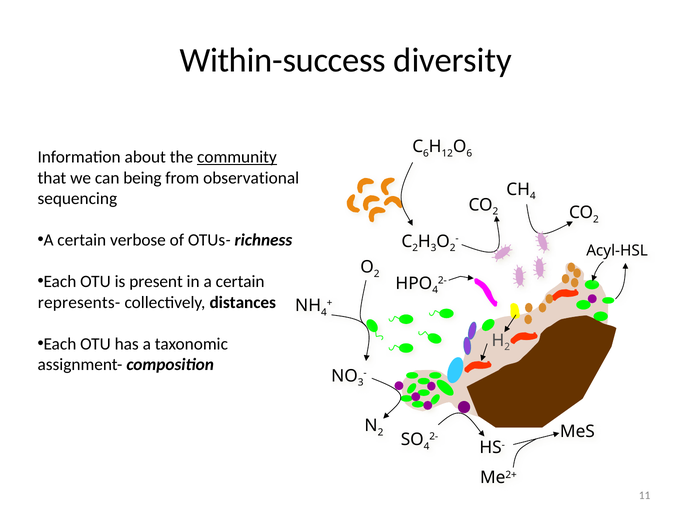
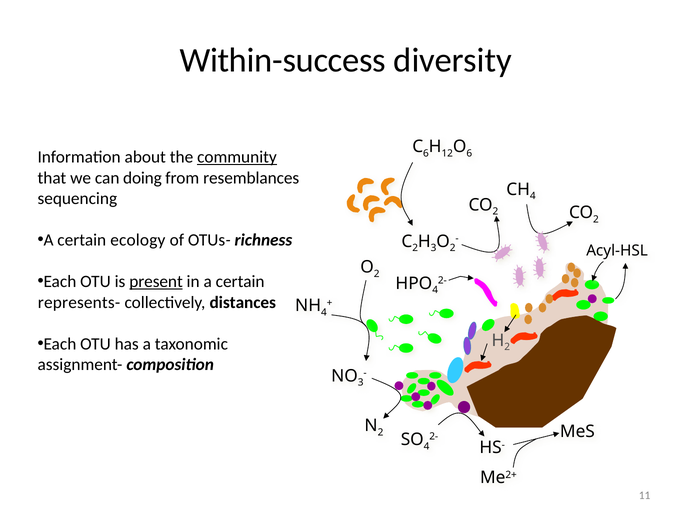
being: being -> doing
observational: observational -> resemblances
verbose: verbose -> ecology
present underline: none -> present
